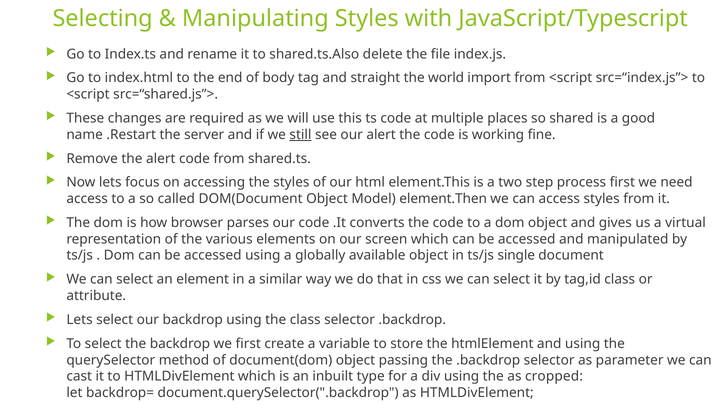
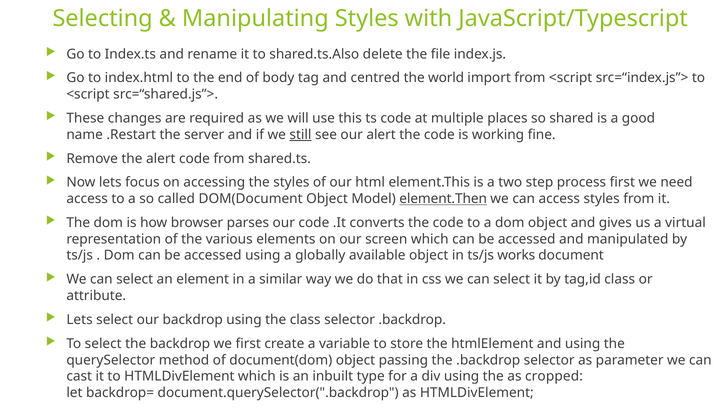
straight: straight -> centred
element.Then underline: none -> present
single: single -> works
